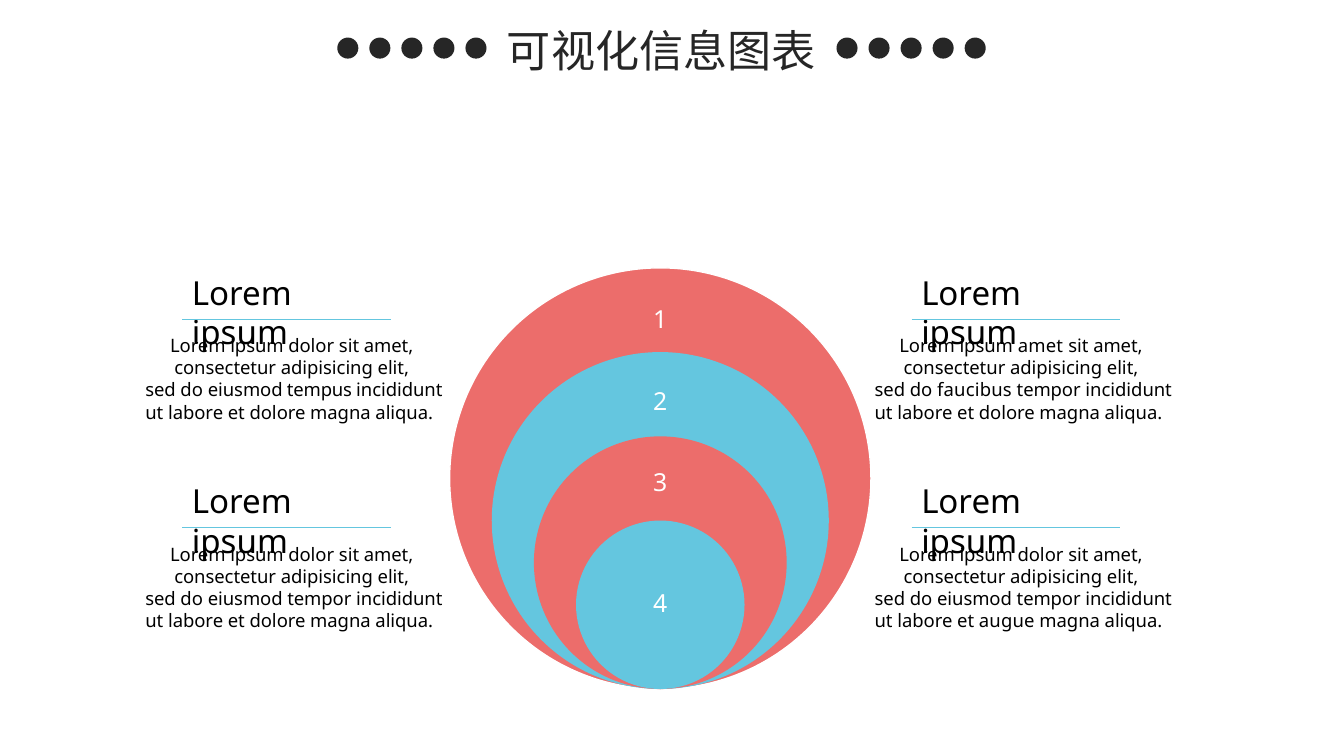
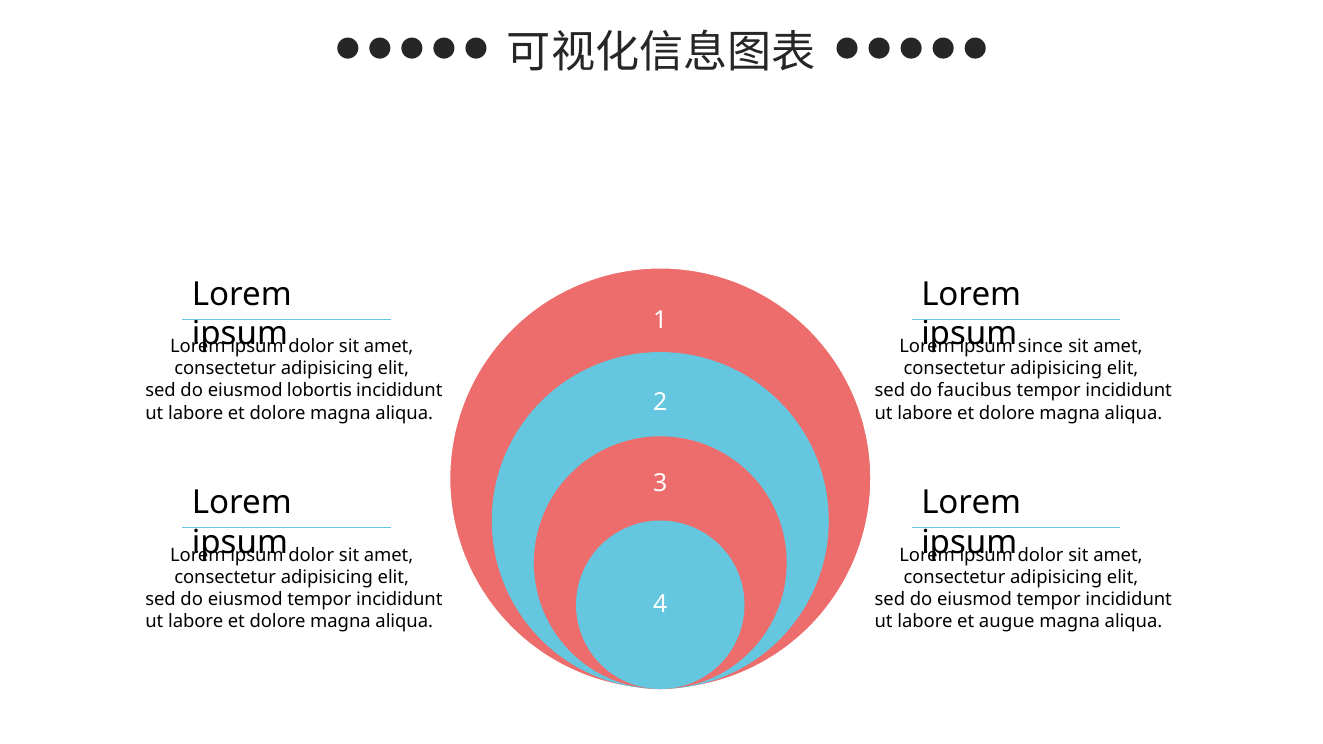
amet at (1041, 347): amet -> since
tempus: tempus -> lobortis
